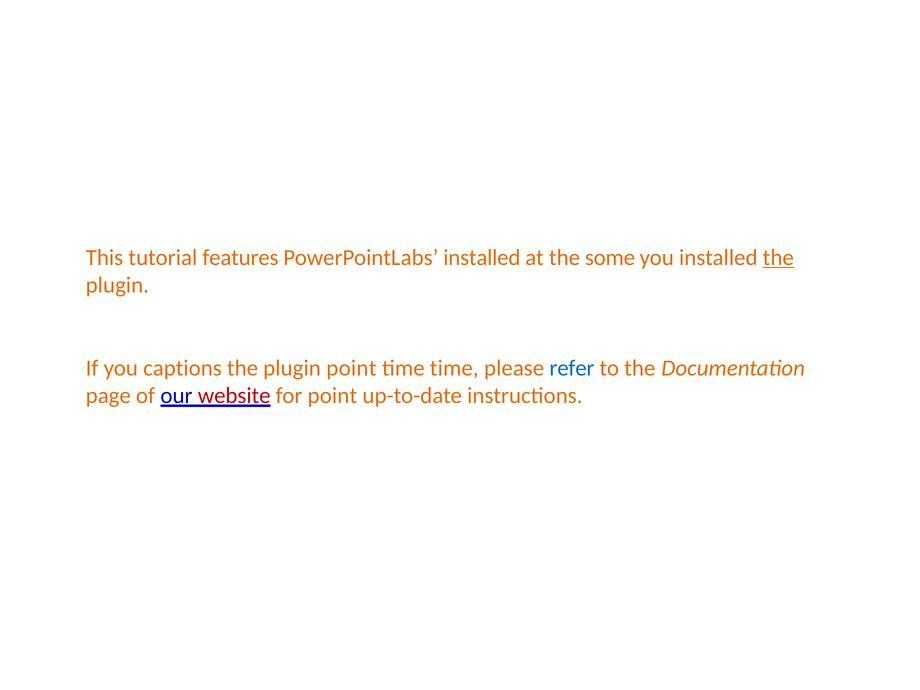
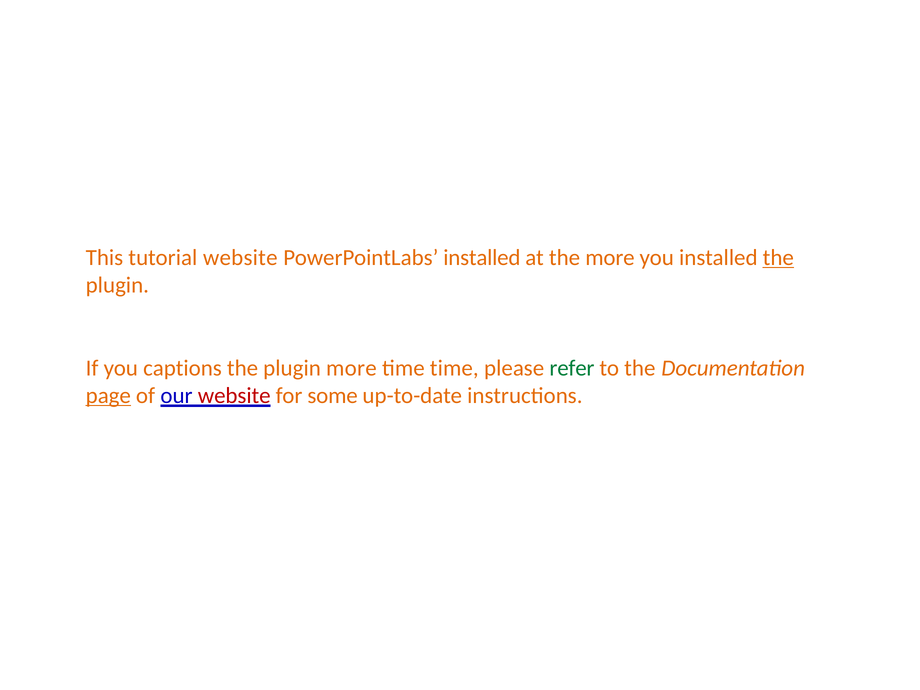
tutorial features: features -> website
the some: some -> more
plugin point: point -> more
refer colour: blue -> green
page underline: none -> present
for point: point -> some
